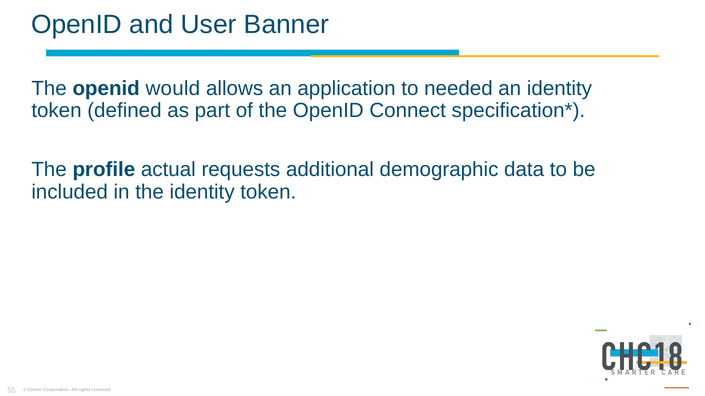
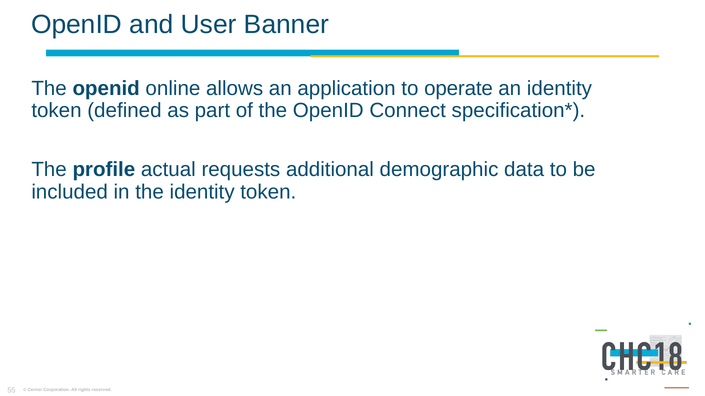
would: would -> online
needed: needed -> operate
